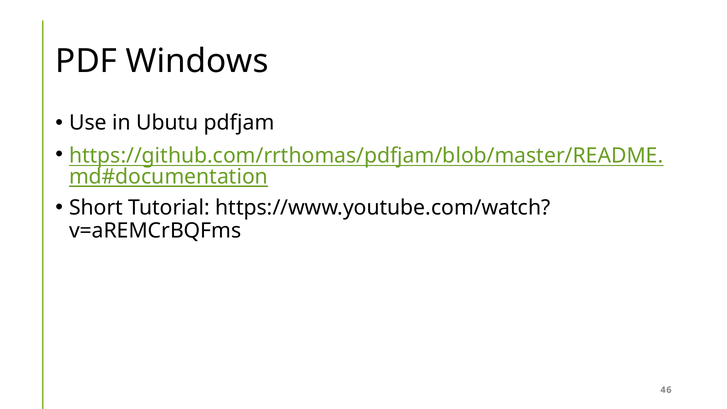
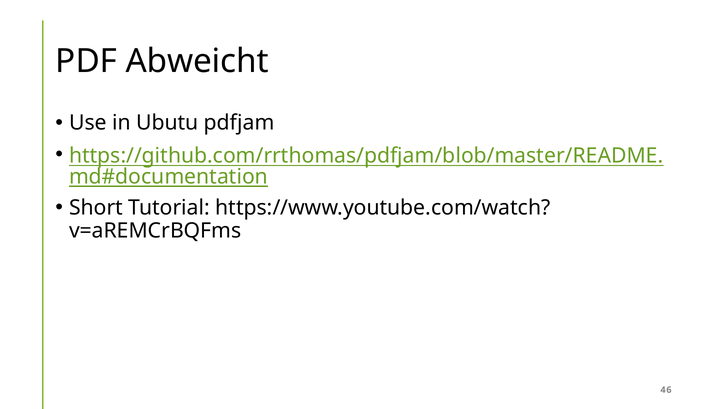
Windows: Windows -> Abweicht
